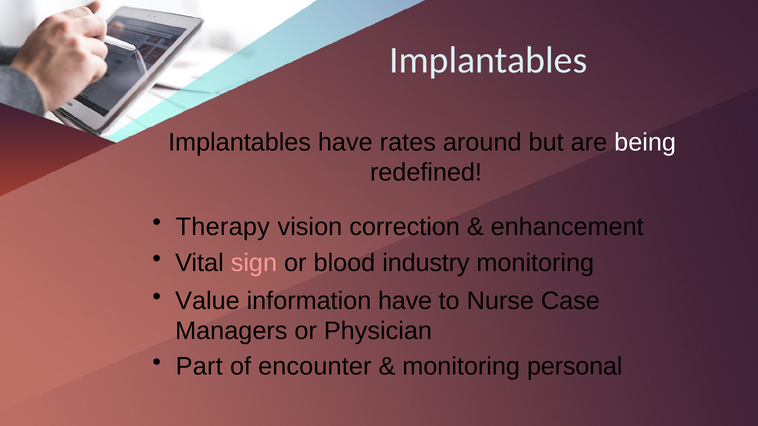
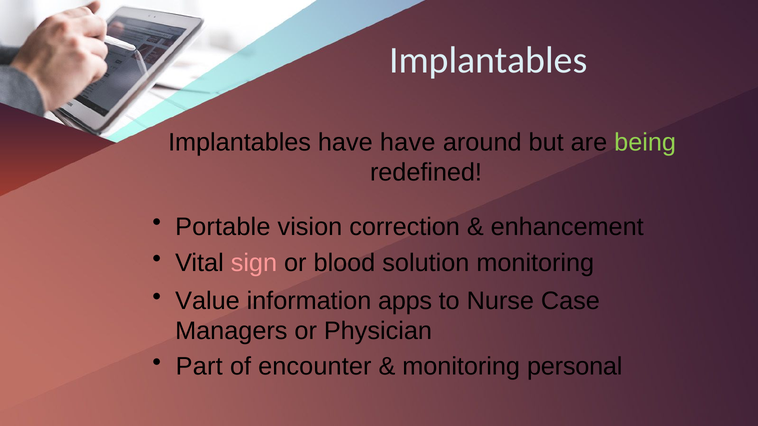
have rates: rates -> have
being colour: white -> light green
Therapy: Therapy -> Portable
industry: industry -> solution
information have: have -> apps
